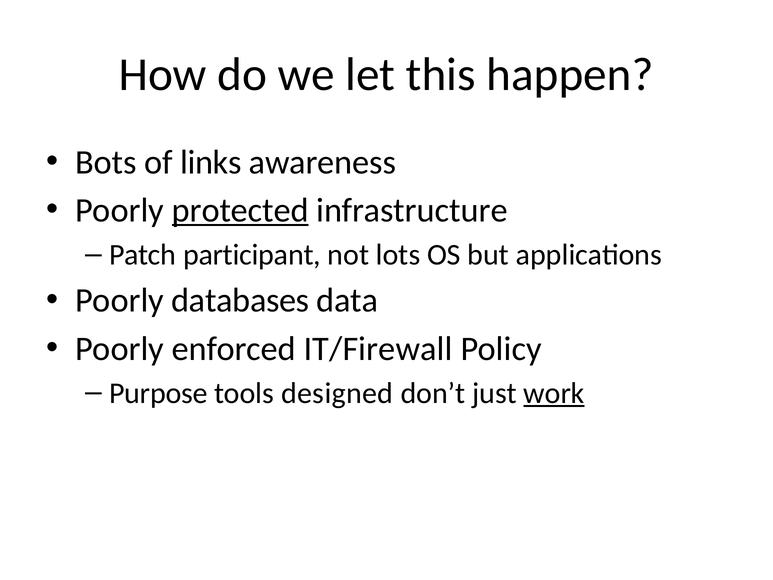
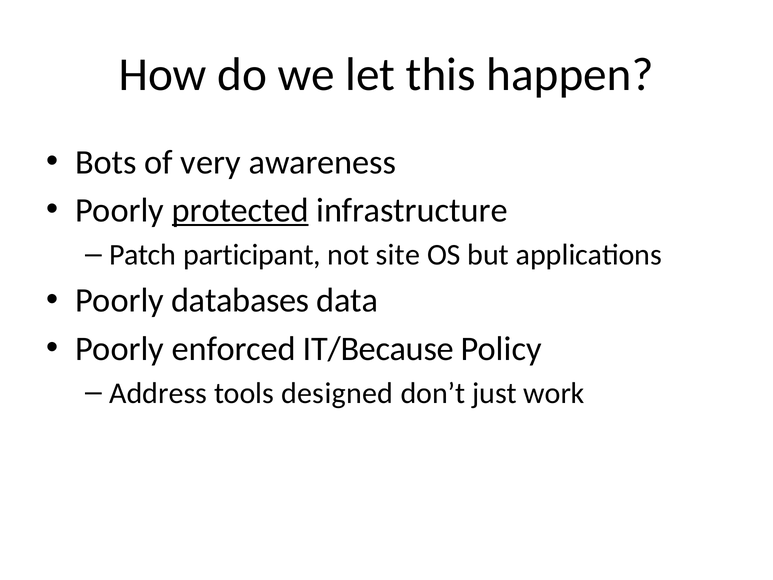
links: links -> very
lots: lots -> site
IT/Firewall: IT/Firewall -> IT/Because
Purpose: Purpose -> Address
work underline: present -> none
